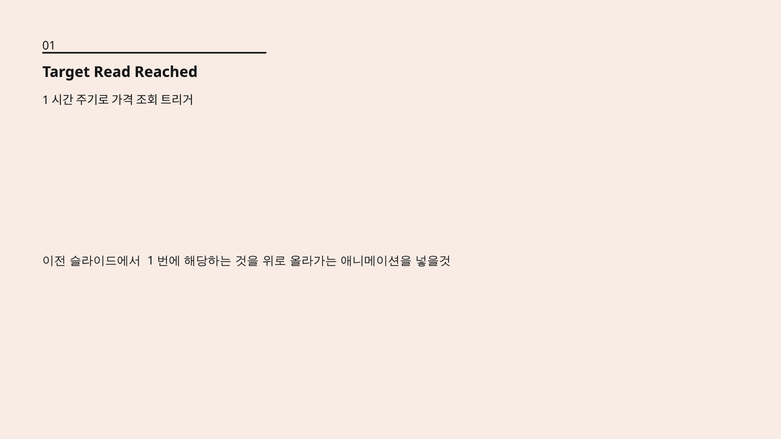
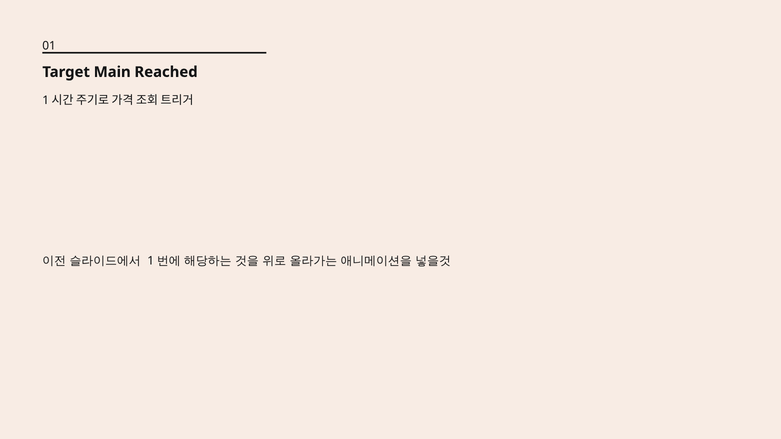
Read: Read -> Main
